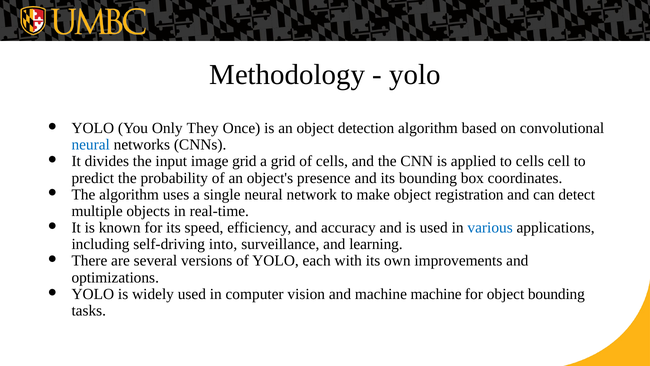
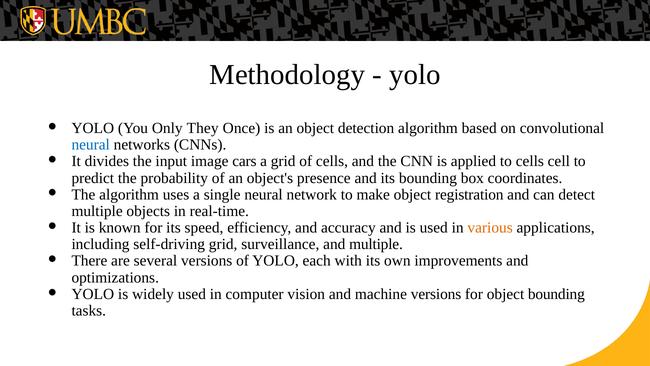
image grid: grid -> cars
various colour: blue -> orange
self-driving into: into -> grid
and learning: learning -> multiple
machine machine: machine -> versions
